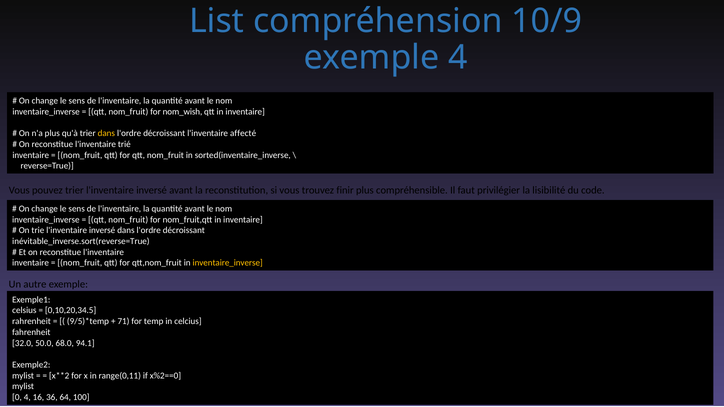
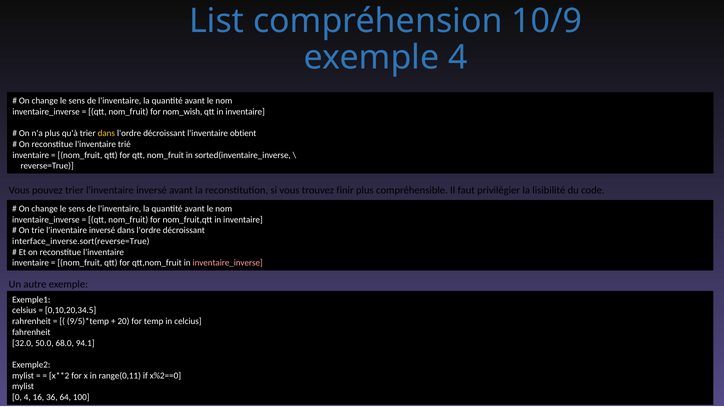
affecté: affecté -> obtient
inévitable_inverse.sort(reverse=True: inévitable_inverse.sort(reverse=True -> interface_inverse.sort(reverse=True
inventaire_inverse at (228, 263) colour: yellow -> pink
71: 71 -> 20
